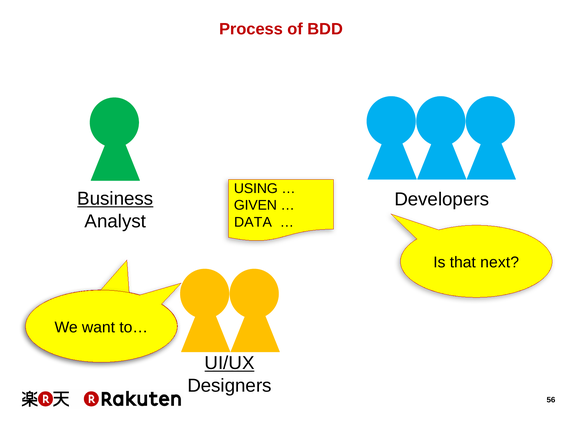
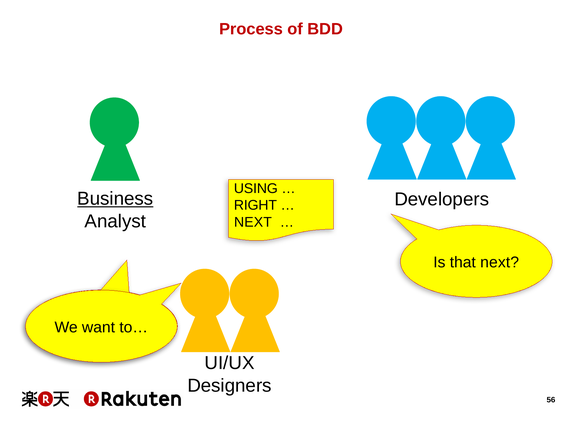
GIVEN: GIVEN -> RIGHT
DATA at (253, 222): DATA -> NEXT
UI/UX underline: present -> none
